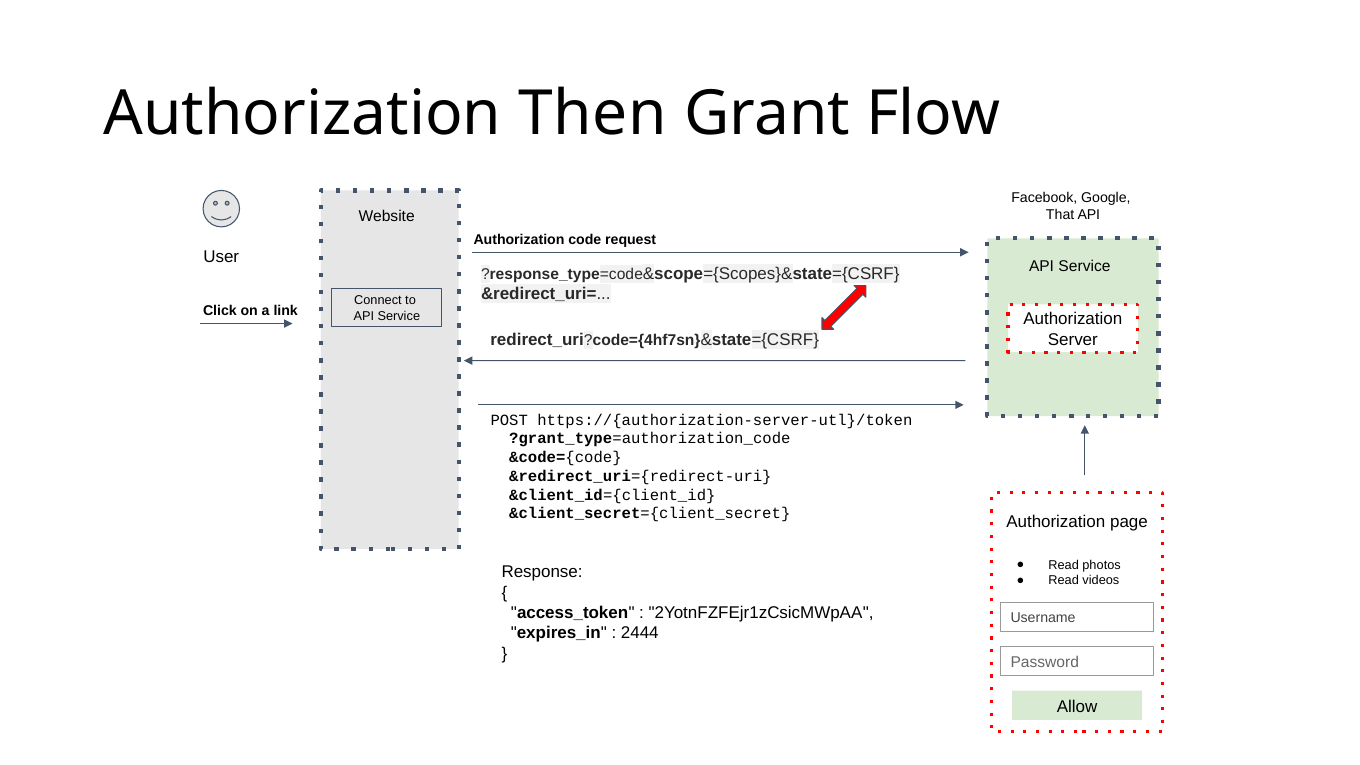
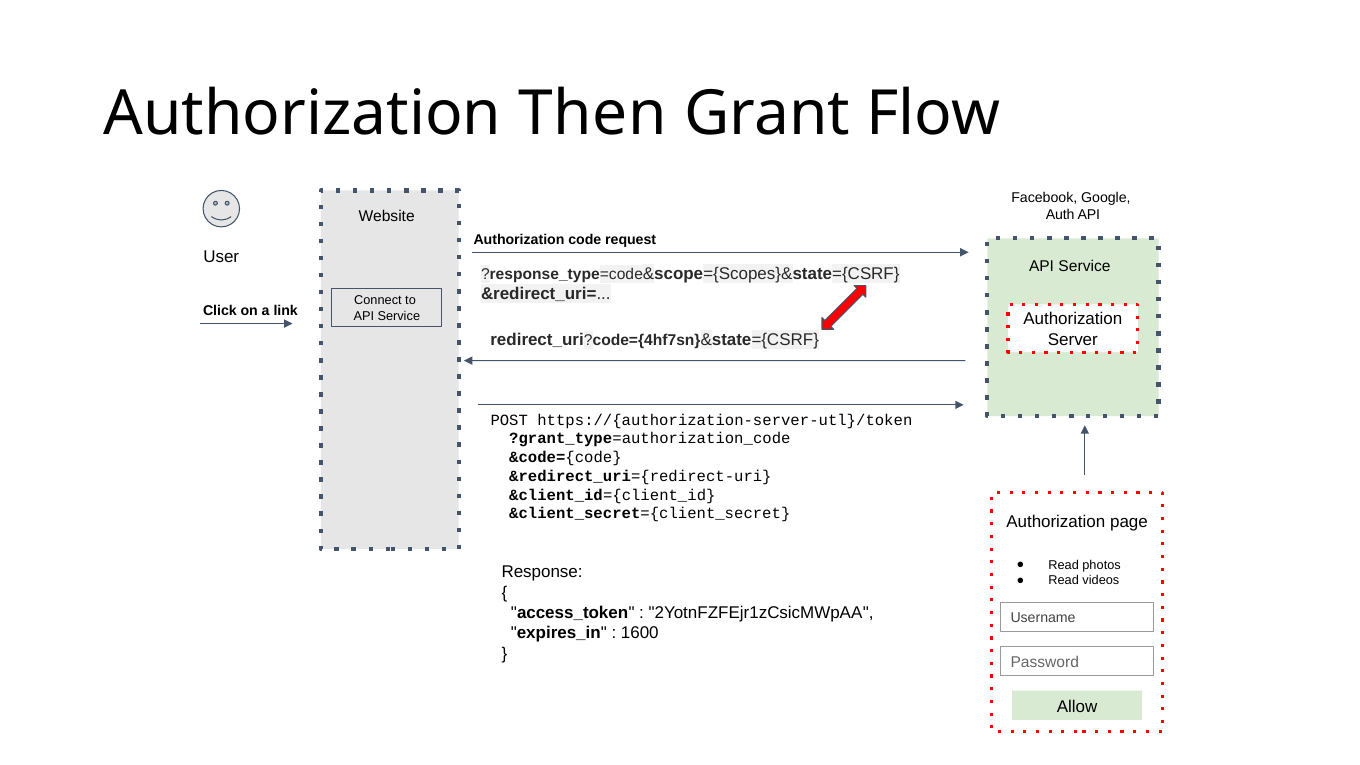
That: That -> Auth
2444: 2444 -> 1600
